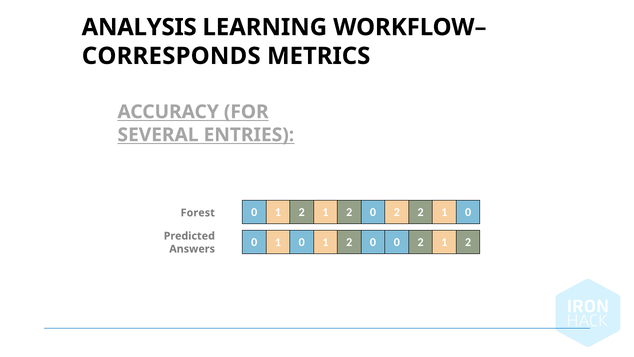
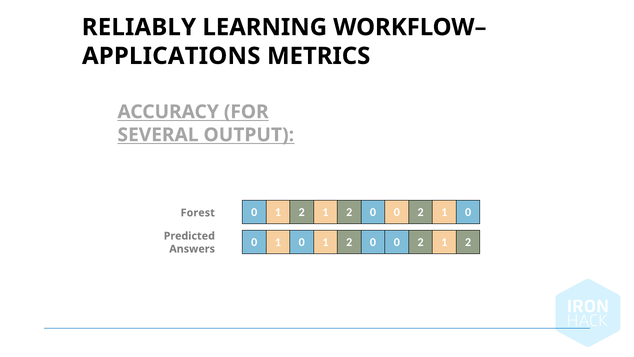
ANALYSIS: ANALYSIS -> RELIABLY
CORRESPONDS: CORRESPONDS -> APPLICATIONS
ENTRIES: ENTRIES -> OUTPUT
2 at (397, 212): 2 -> 0
